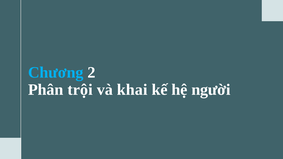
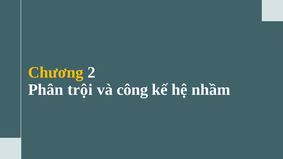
Chương colour: light blue -> yellow
khai: khai -> công
người: người -> nhầm
